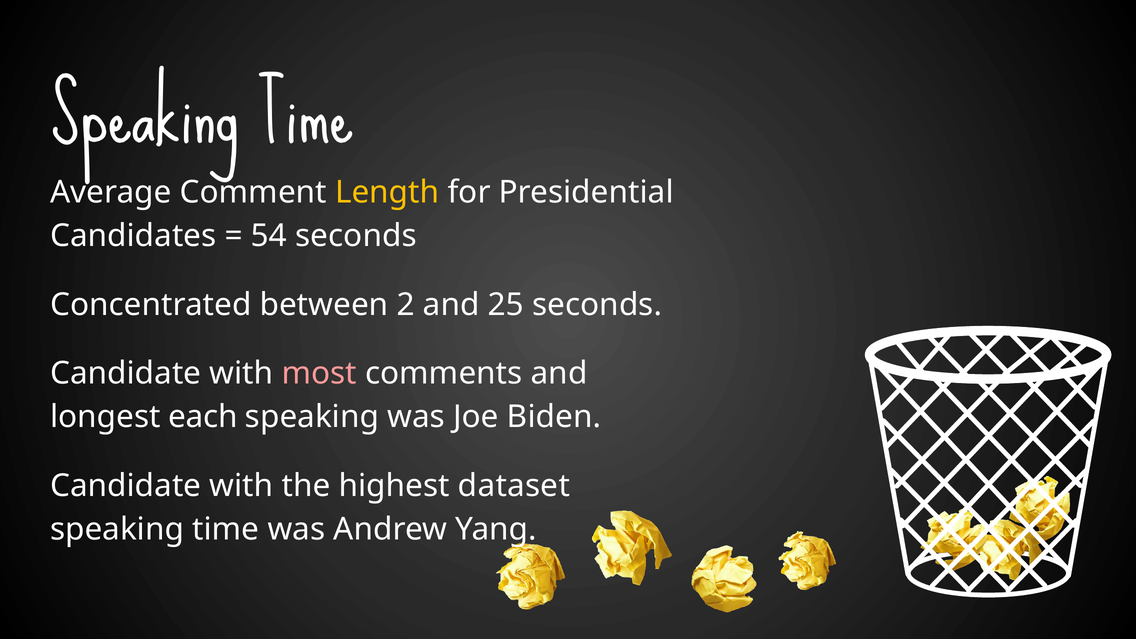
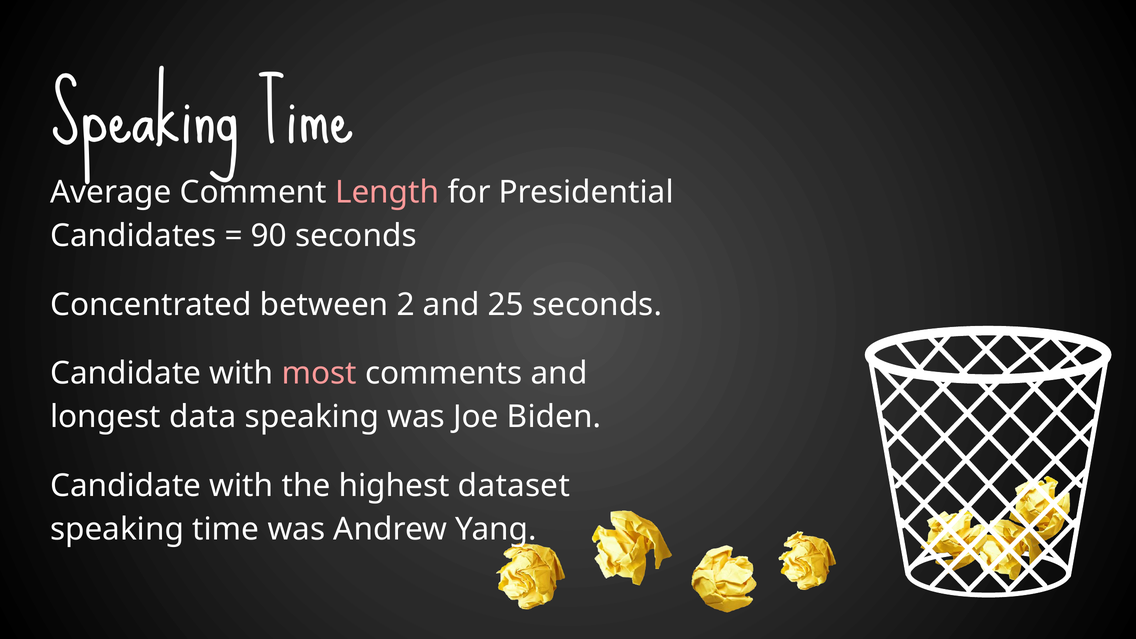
Length colour: yellow -> pink
54: 54 -> 90
each: each -> data
